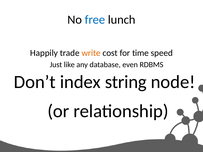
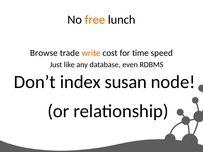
free colour: blue -> orange
Happily: Happily -> Browse
string: string -> susan
